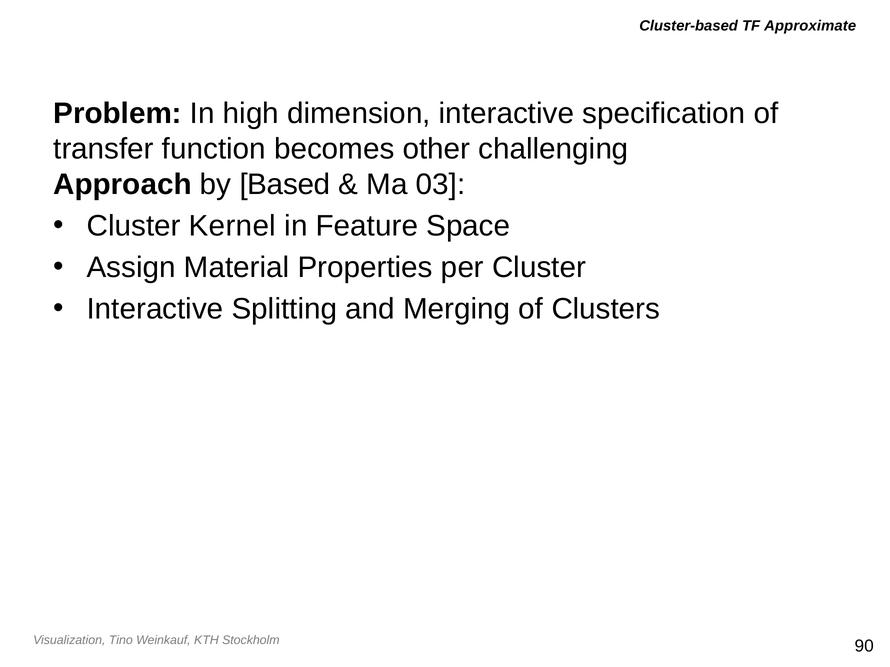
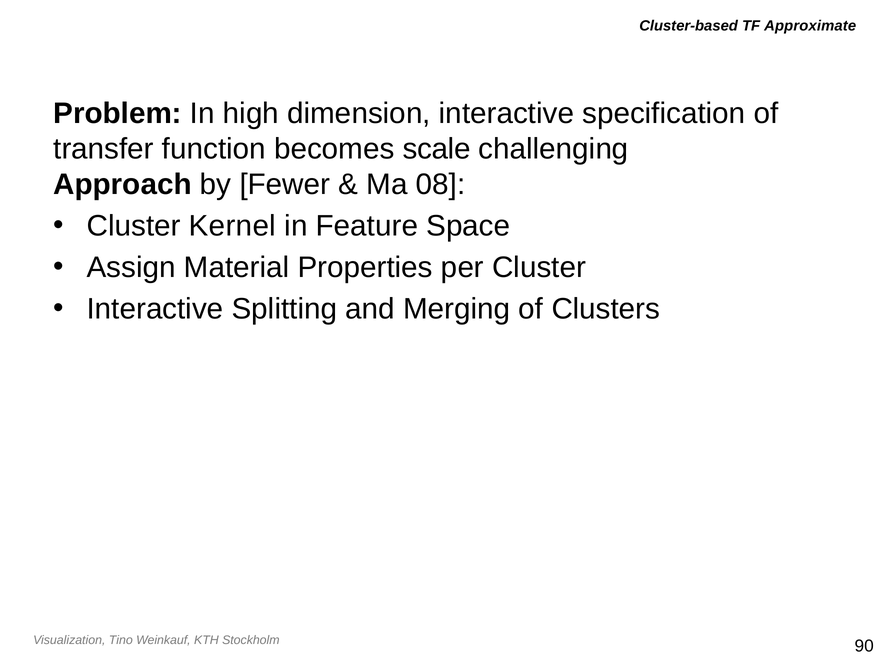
other: other -> scale
Based: Based -> Fewer
03: 03 -> 08
